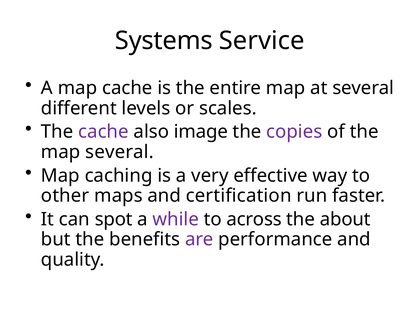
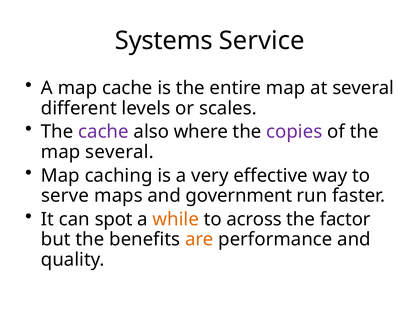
image: image -> where
other: other -> serve
certification: certification -> government
while colour: purple -> orange
about: about -> factor
are colour: purple -> orange
